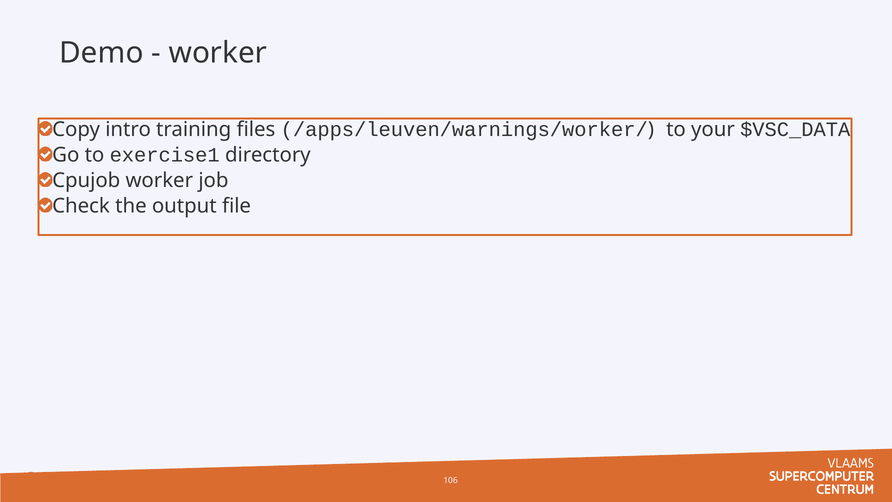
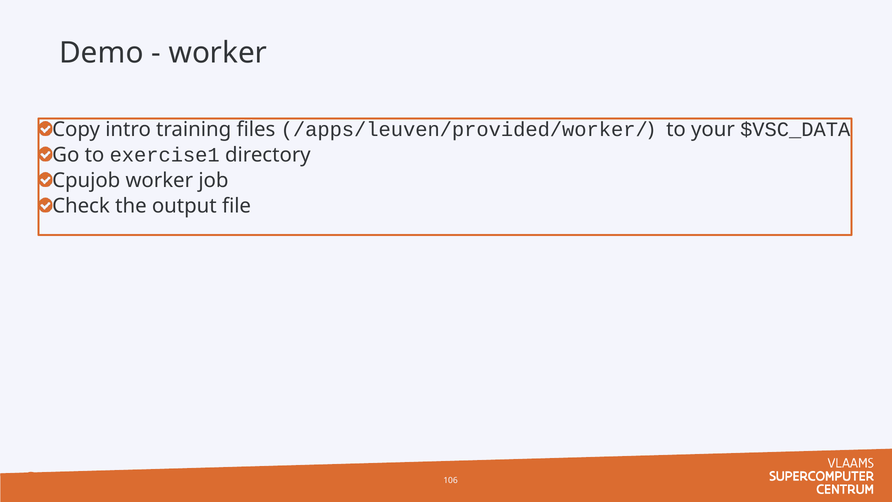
/apps/leuven/warnings/worker/: /apps/leuven/warnings/worker/ -> /apps/leuven/provided/worker/
